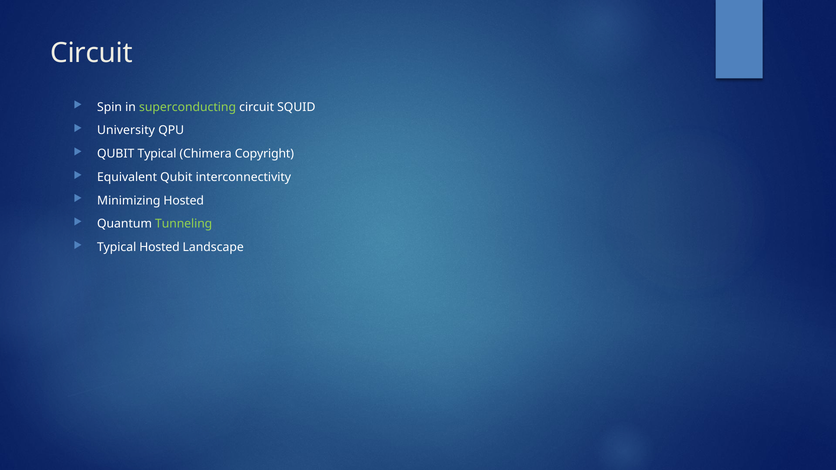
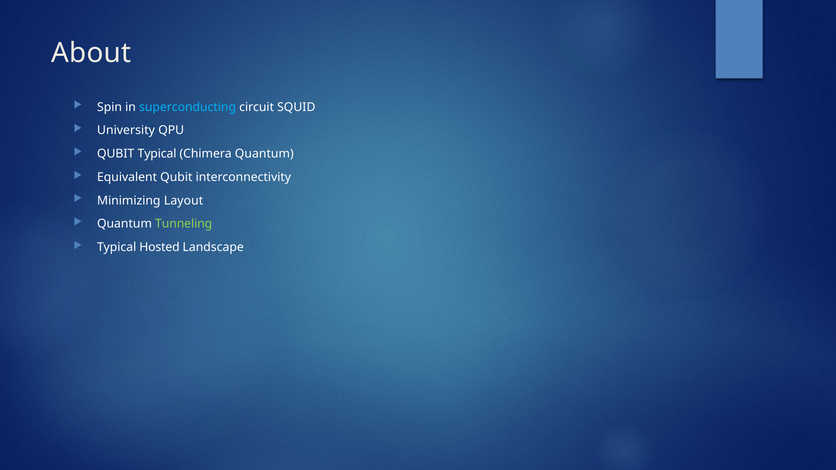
Circuit at (91, 53): Circuit -> About
superconducting colour: light green -> light blue
Chimera Copyright: Copyright -> Quantum
Minimizing Hosted: Hosted -> Layout
